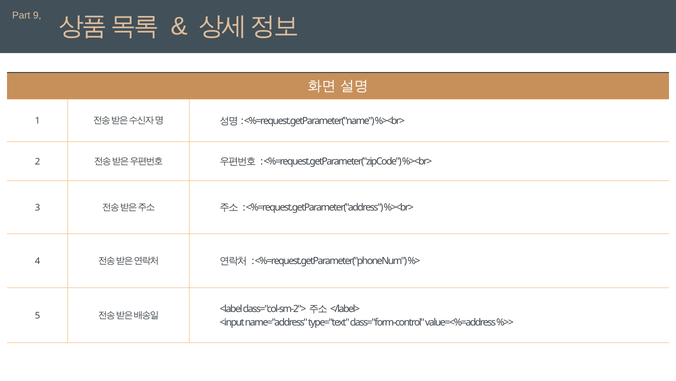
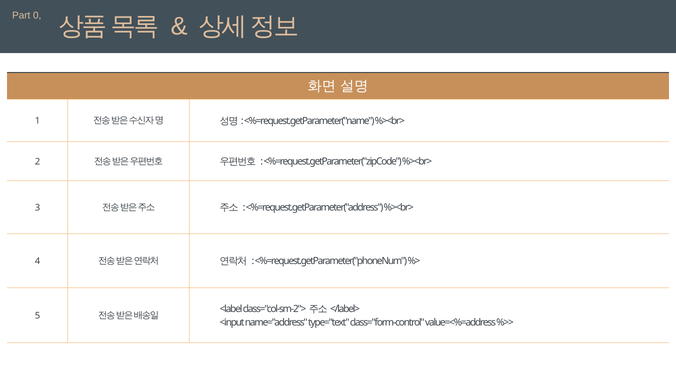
9: 9 -> 0
